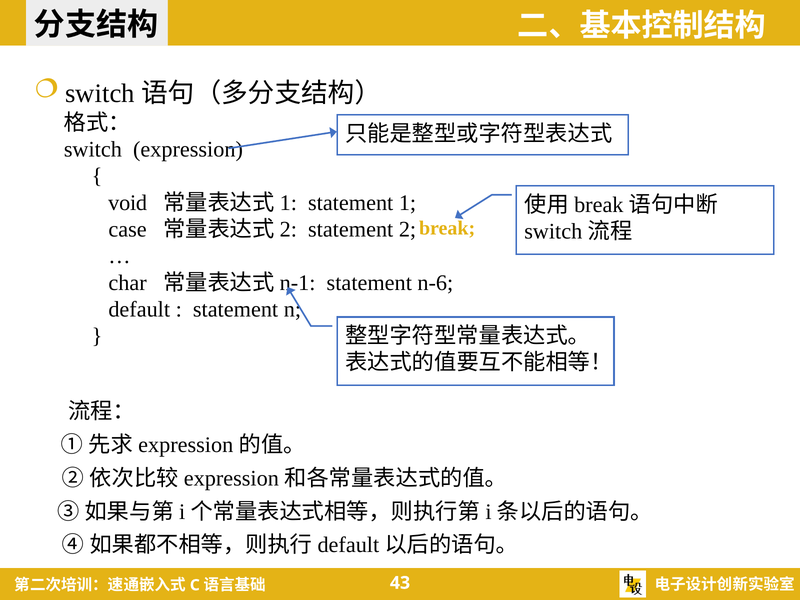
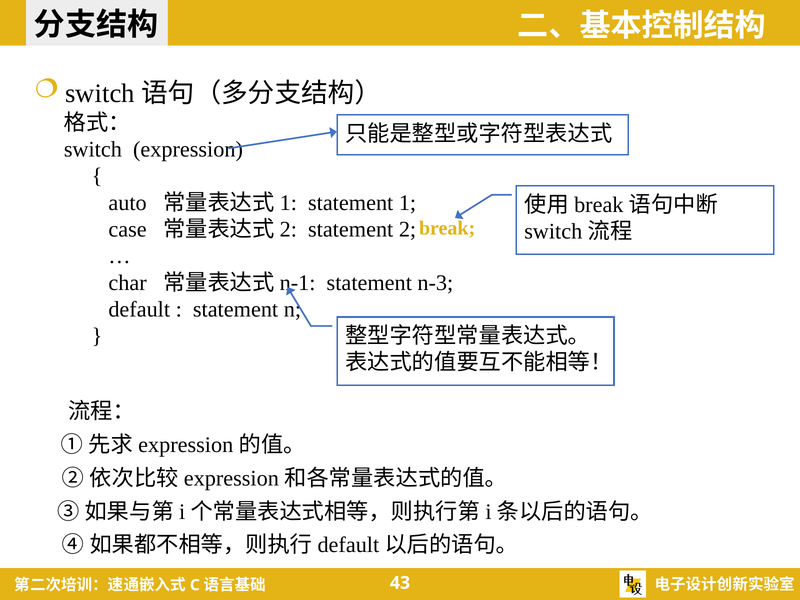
void: void -> auto
n-6: n-6 -> n-3
